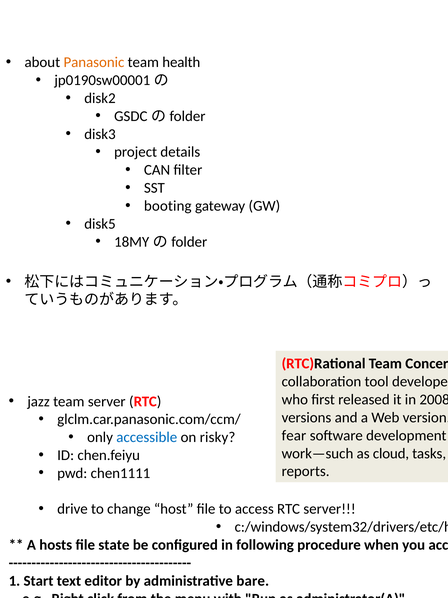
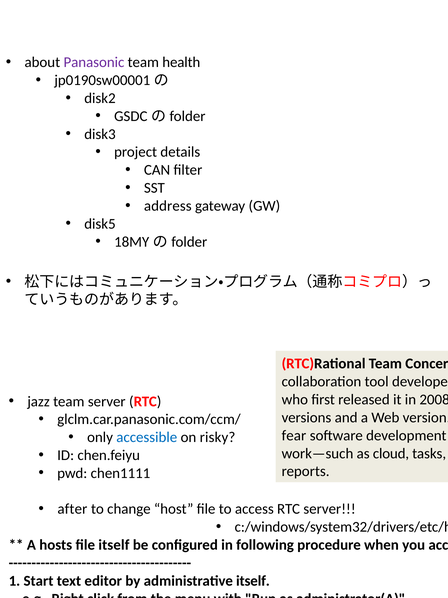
Panasonic colour: orange -> purple
booting: booting -> address
drive at (72, 508): drive -> after
file state: state -> itself
administrative bare: bare -> itself
